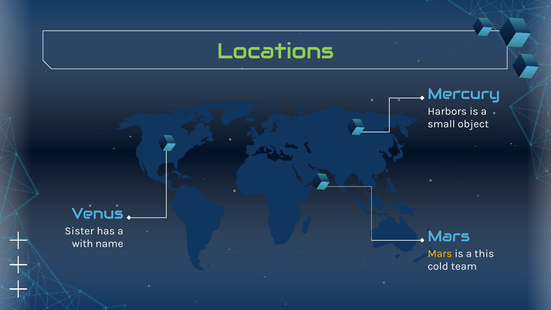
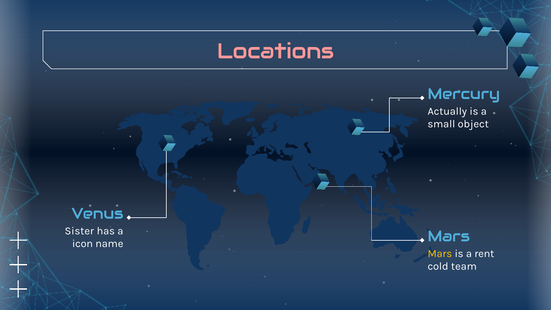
Locations colour: light green -> pink
Harbors: Harbors -> Actually
with: with -> icon
this: this -> rent
